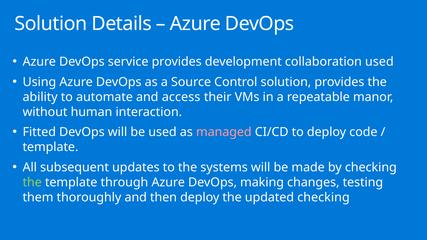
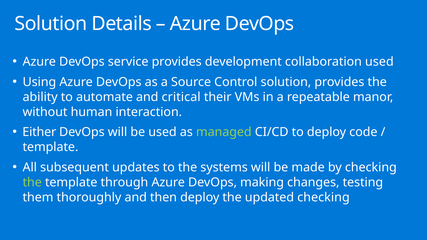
access: access -> critical
Fitted: Fitted -> Either
managed colour: pink -> light green
